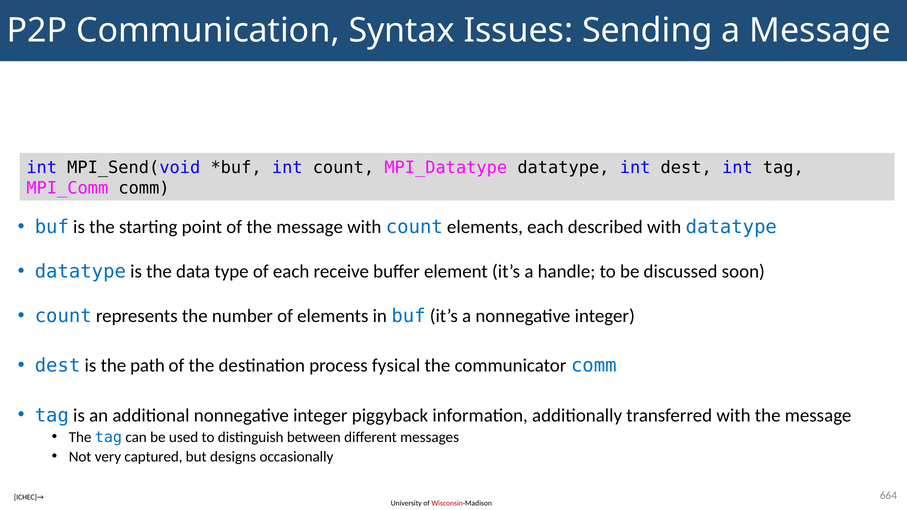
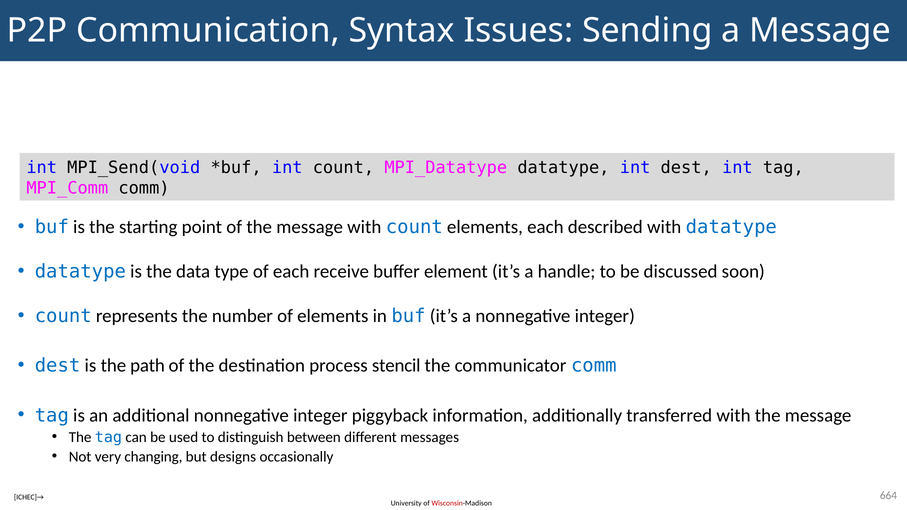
fysical: fysical -> stencil
captured: captured -> changing
